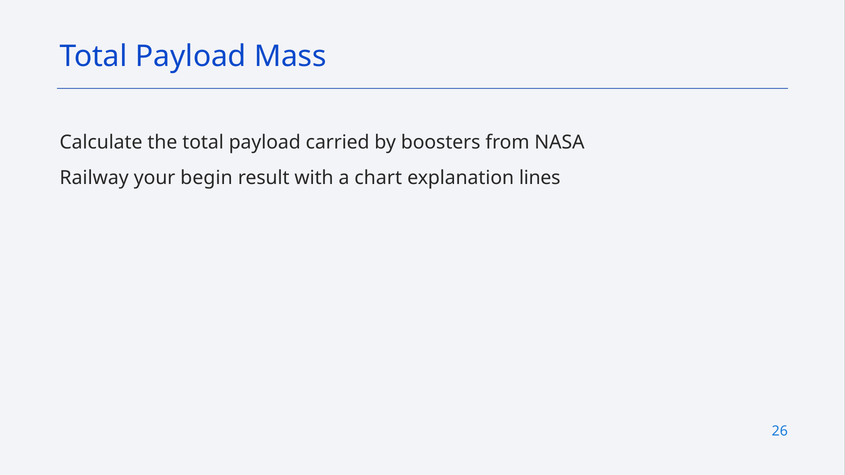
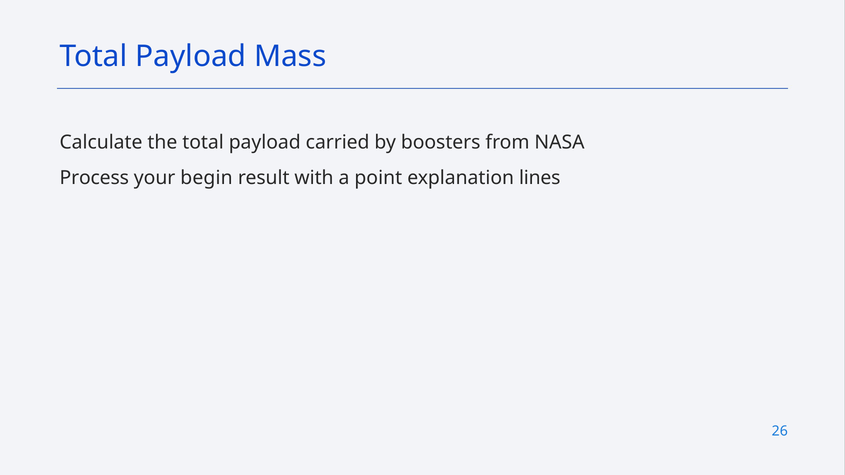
Railway: Railway -> Process
chart: chart -> point
